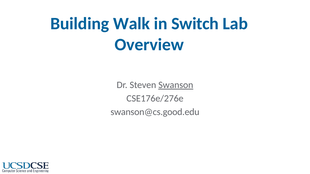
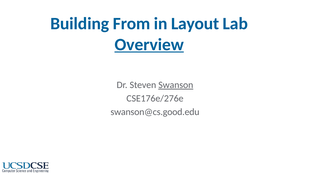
Walk: Walk -> From
Switch: Switch -> Layout
Overview underline: none -> present
